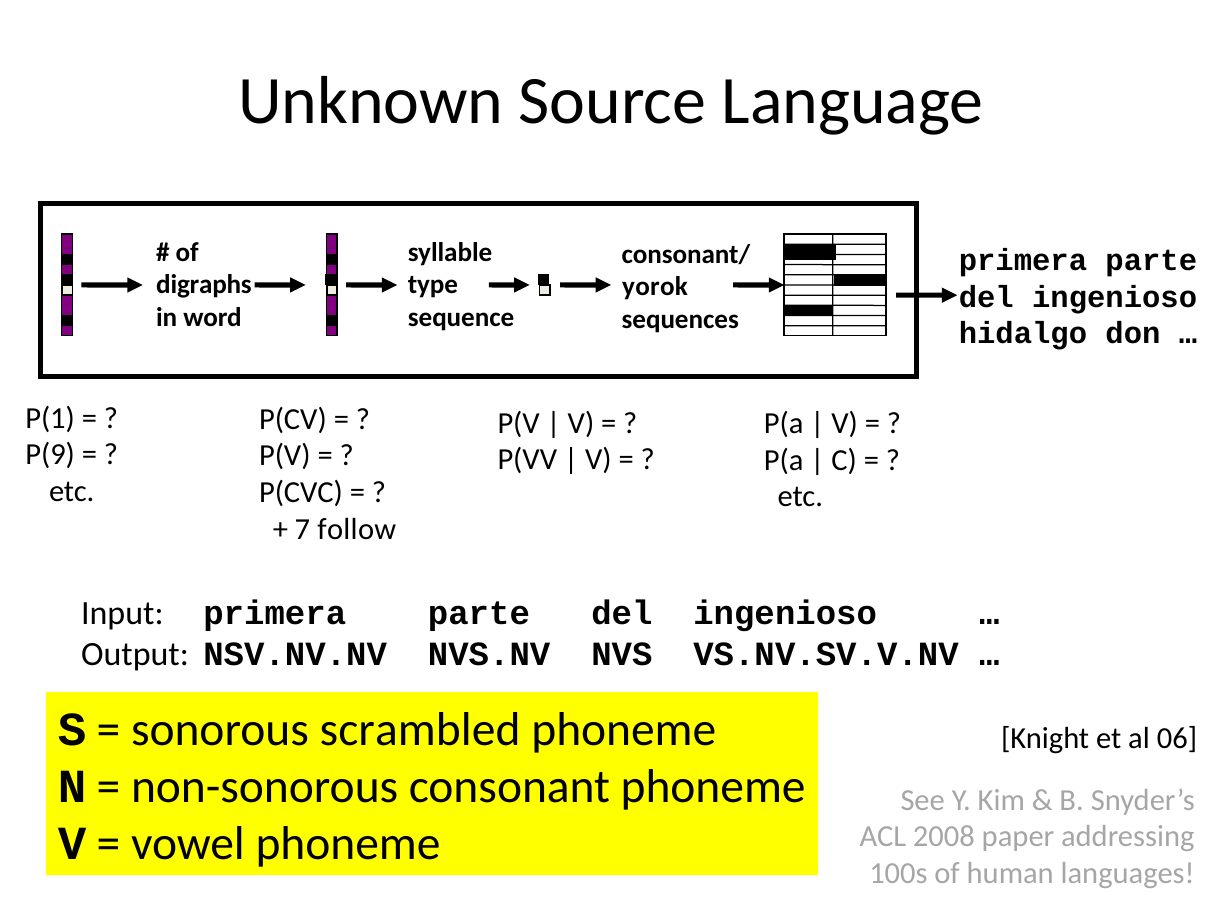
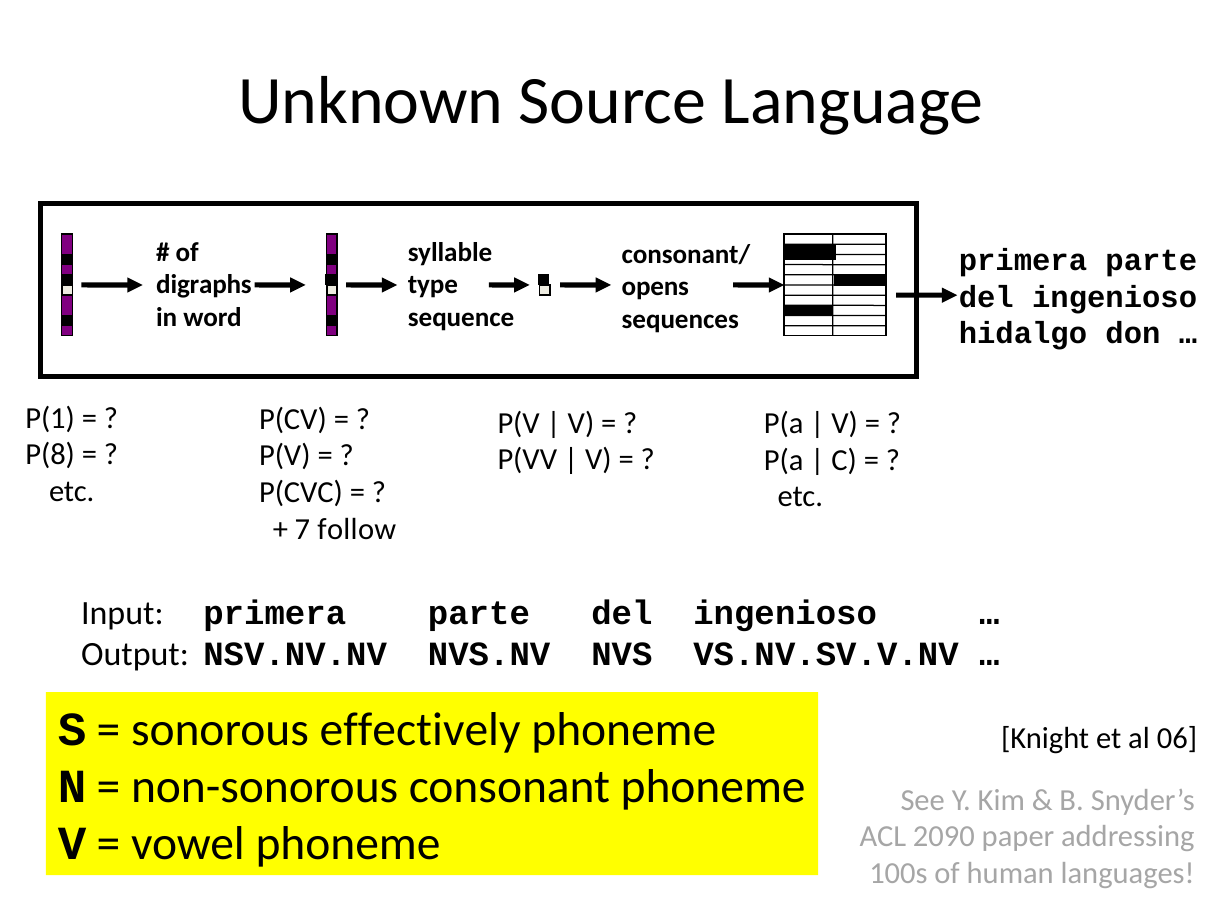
yorok: yorok -> opens
P(9: P(9 -> P(8
scrambled: scrambled -> effectively
2008: 2008 -> 2090
